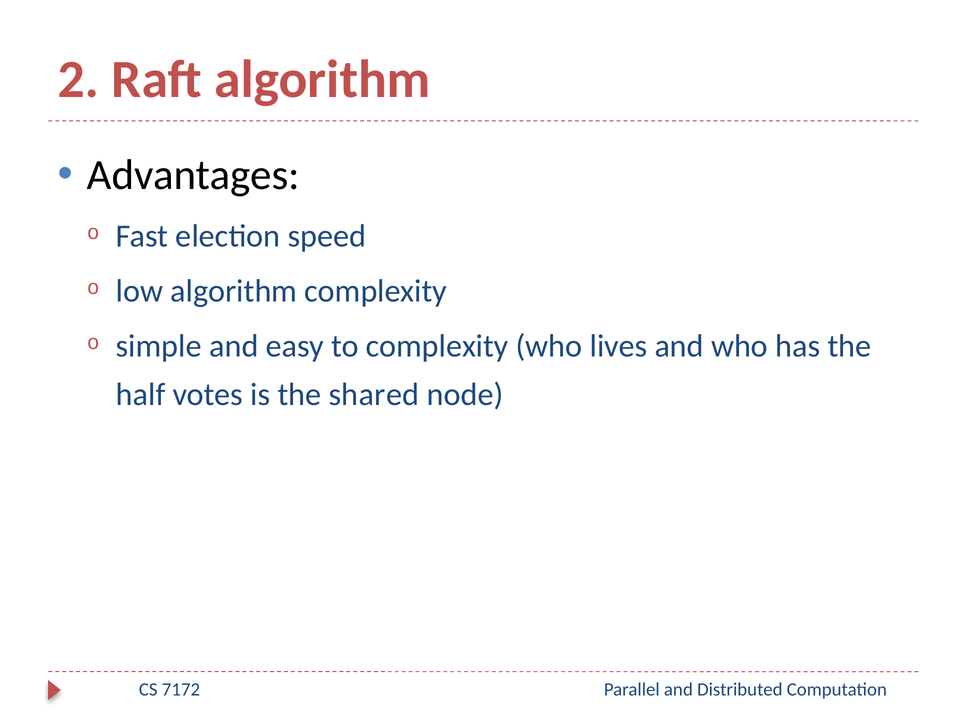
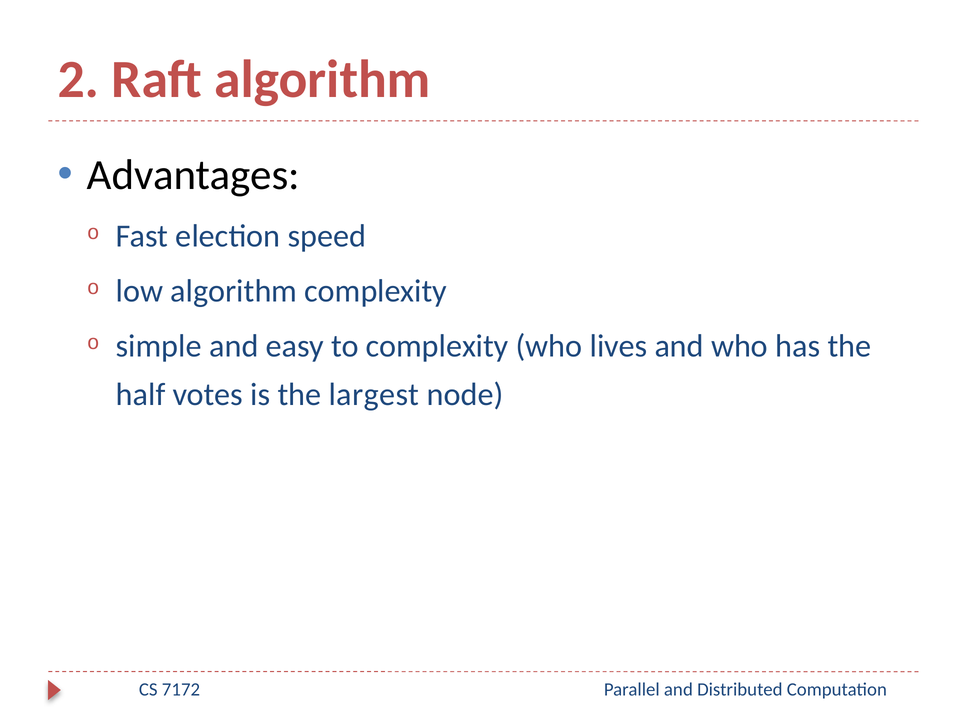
shared: shared -> largest
